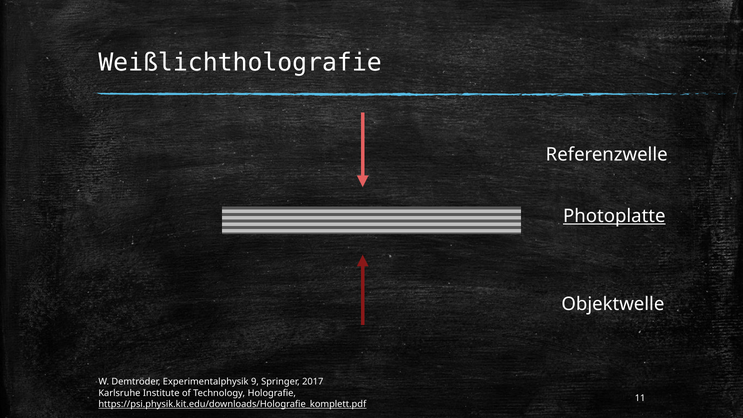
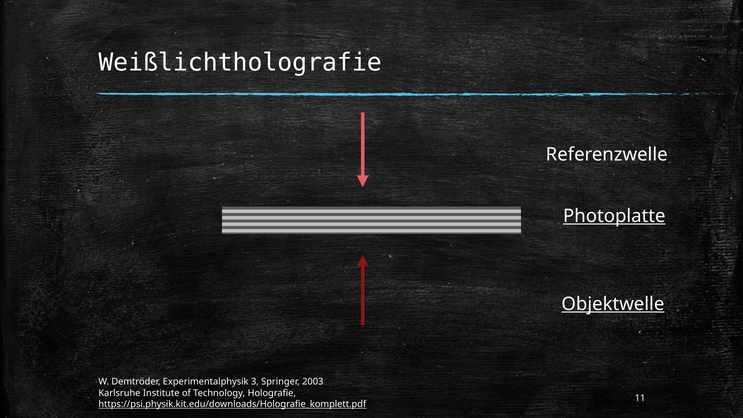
Objektwelle underline: none -> present
9: 9 -> 3
2017: 2017 -> 2003
